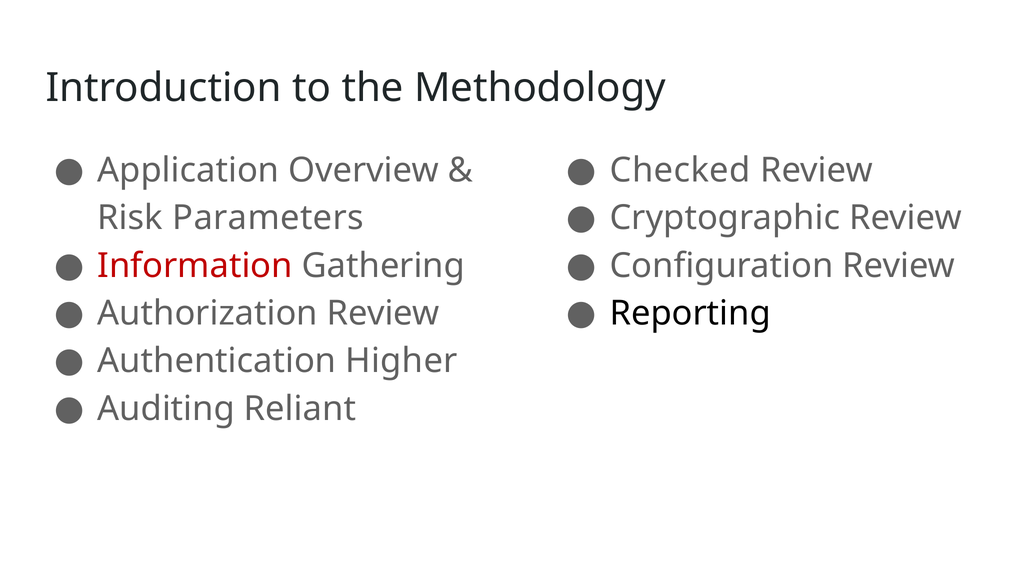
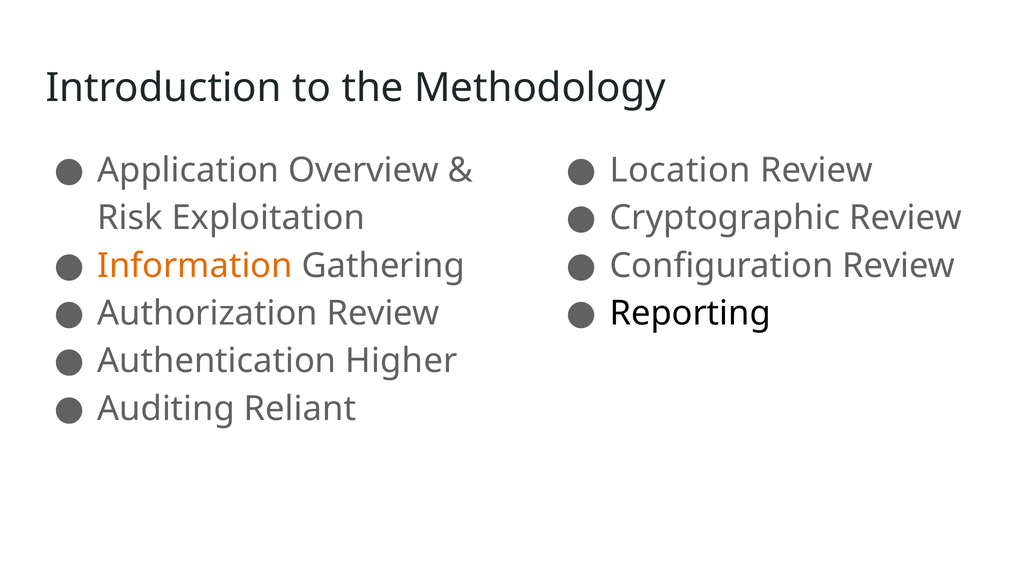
Checked: Checked -> Location
Parameters: Parameters -> Exploitation
Information colour: red -> orange
